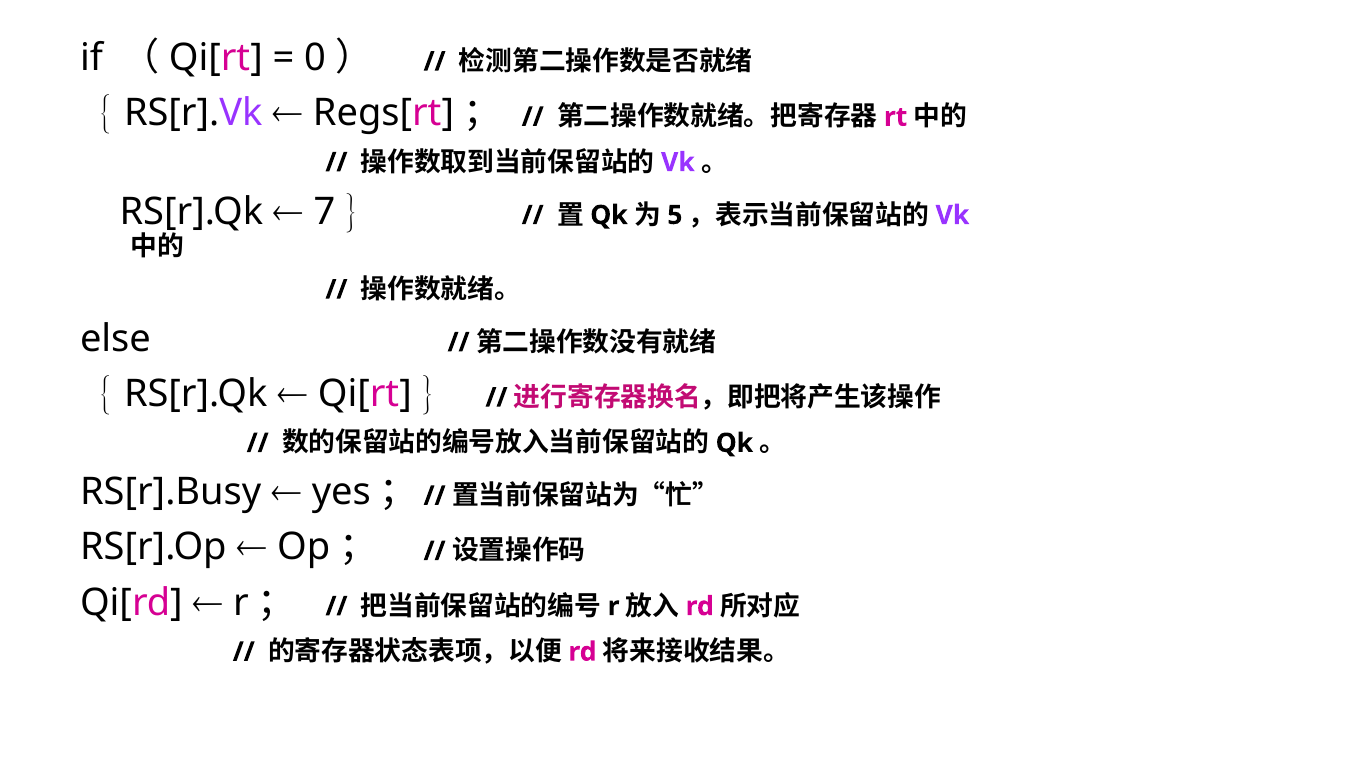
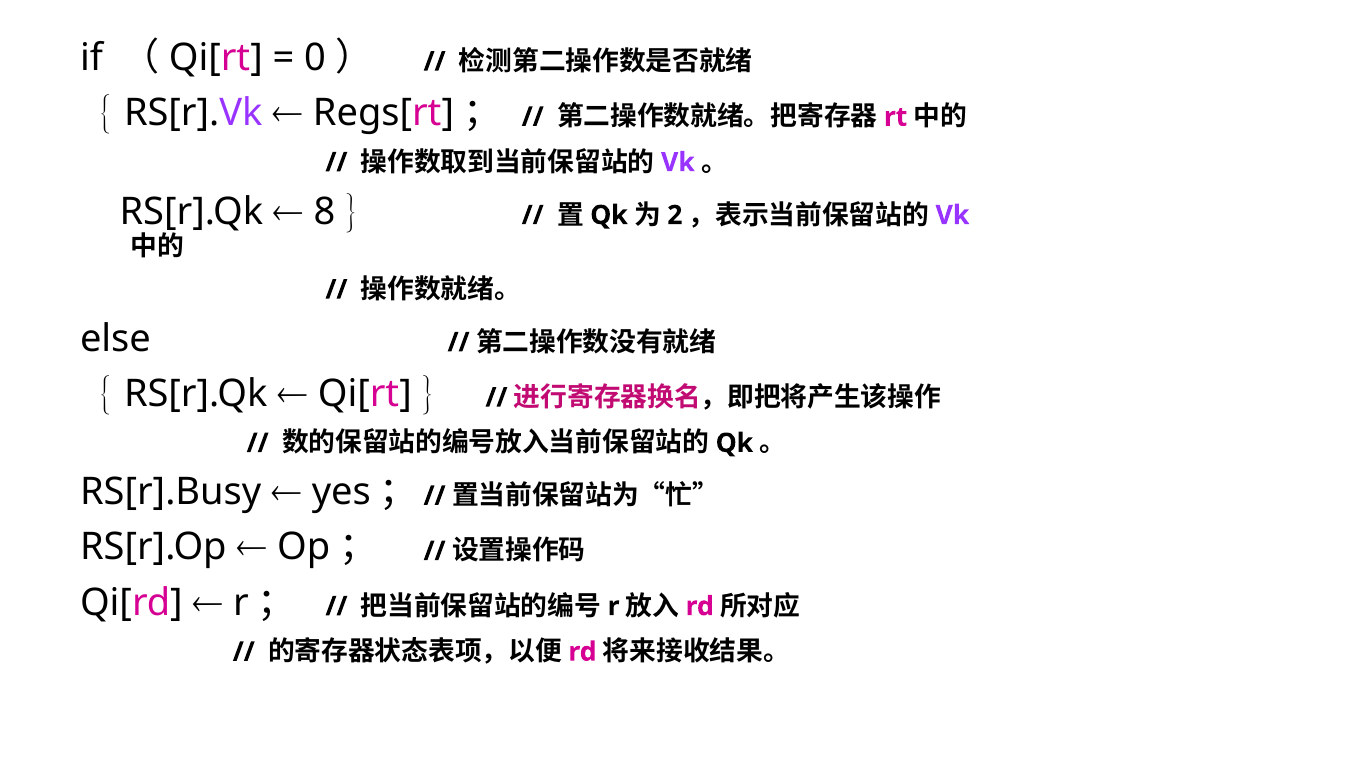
7: 7 -> 8
5: 5 -> 2
